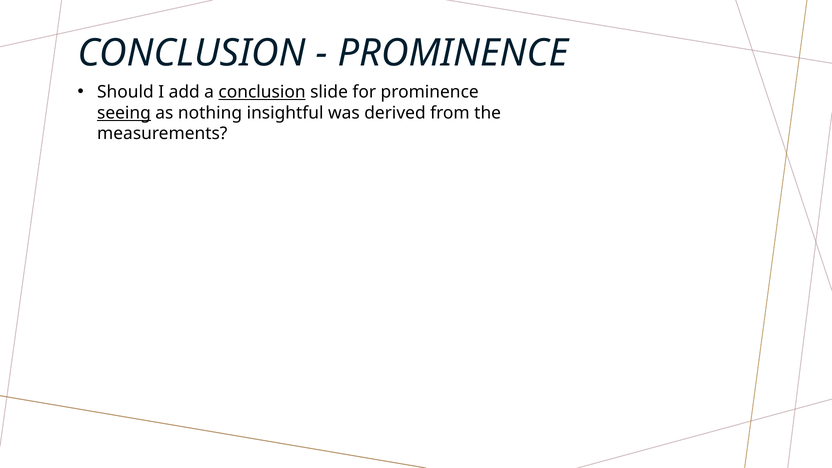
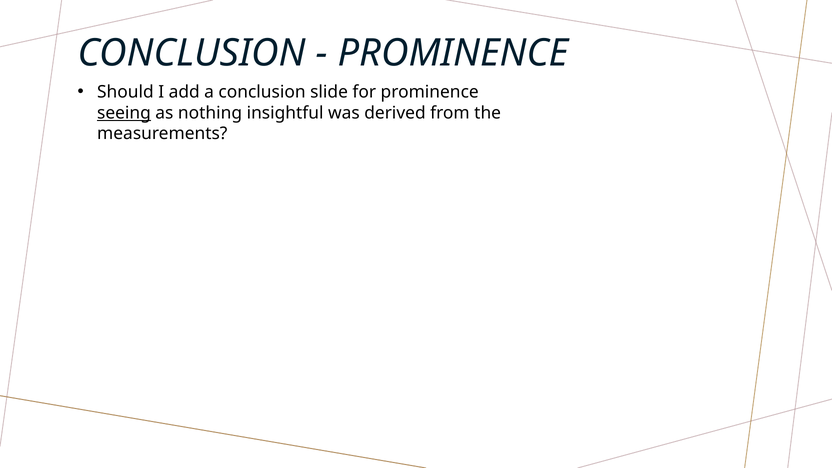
conclusion at (262, 92) underline: present -> none
